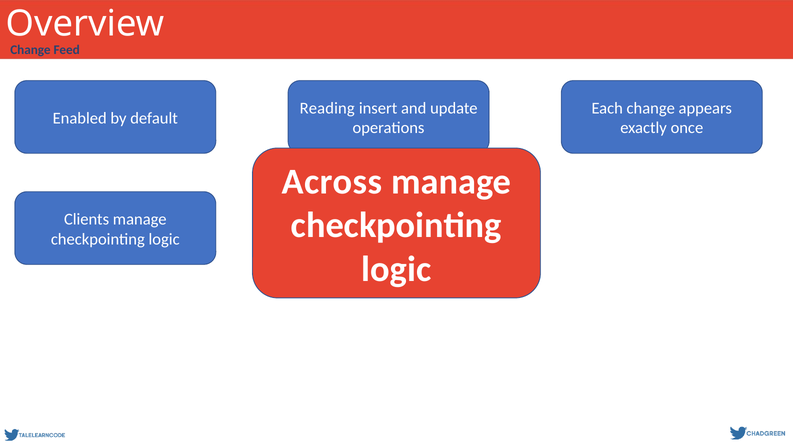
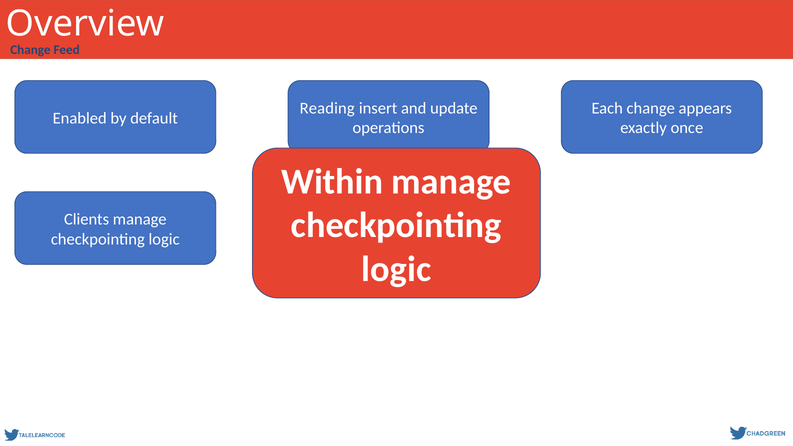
Across: Across -> Within
